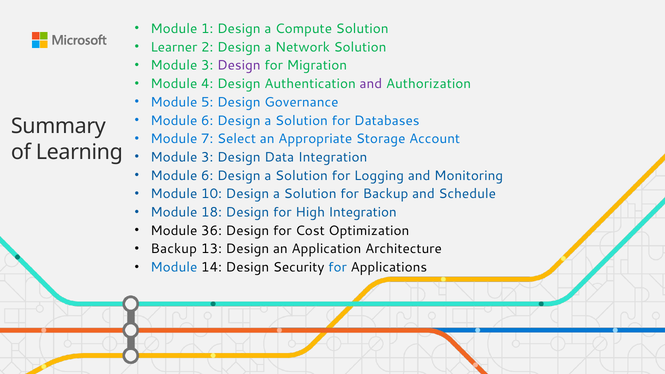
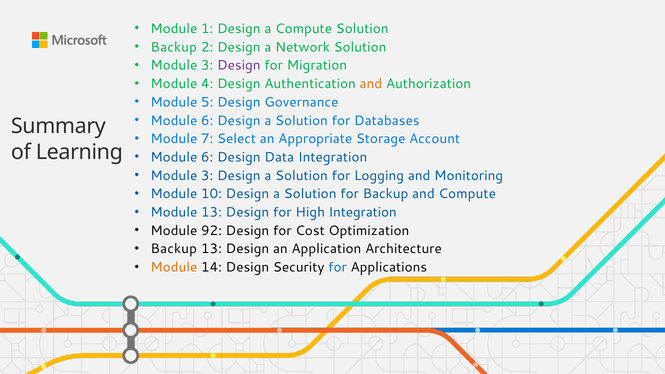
Learner at (174, 47): Learner -> Backup
and at (371, 84) colour: purple -> orange
3 at (207, 157): 3 -> 6
6 at (207, 176): 6 -> 3
and Schedule: Schedule -> Compute
Module 18: 18 -> 13
36: 36 -> 92
Module at (174, 267) colour: blue -> orange
